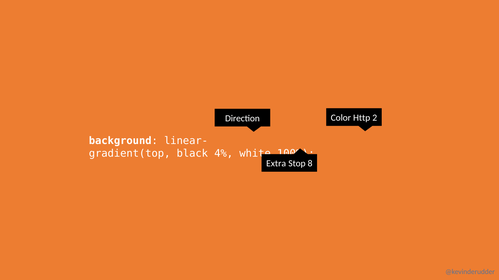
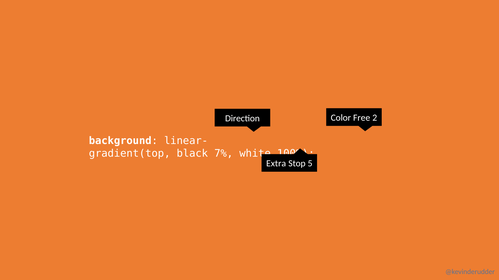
Http: Http -> Free
4%: 4% -> 7%
8: 8 -> 5
